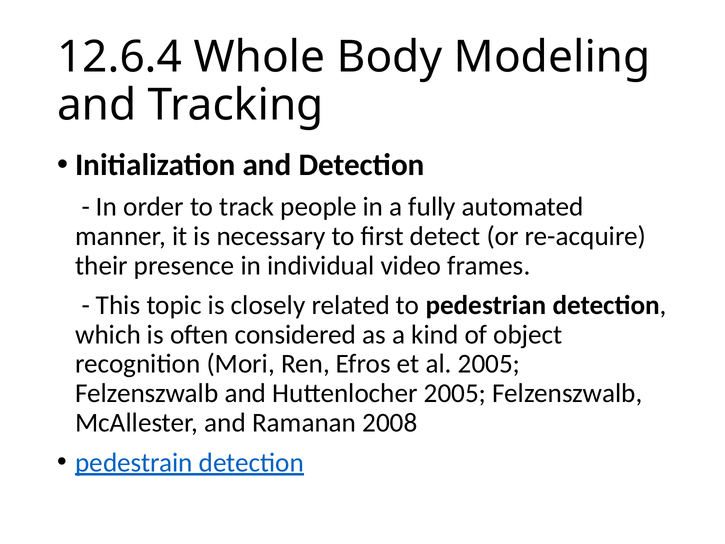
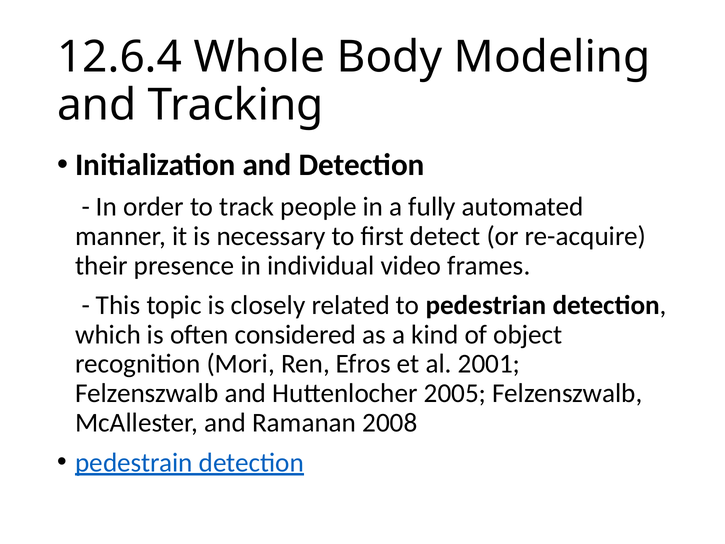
al 2005: 2005 -> 2001
